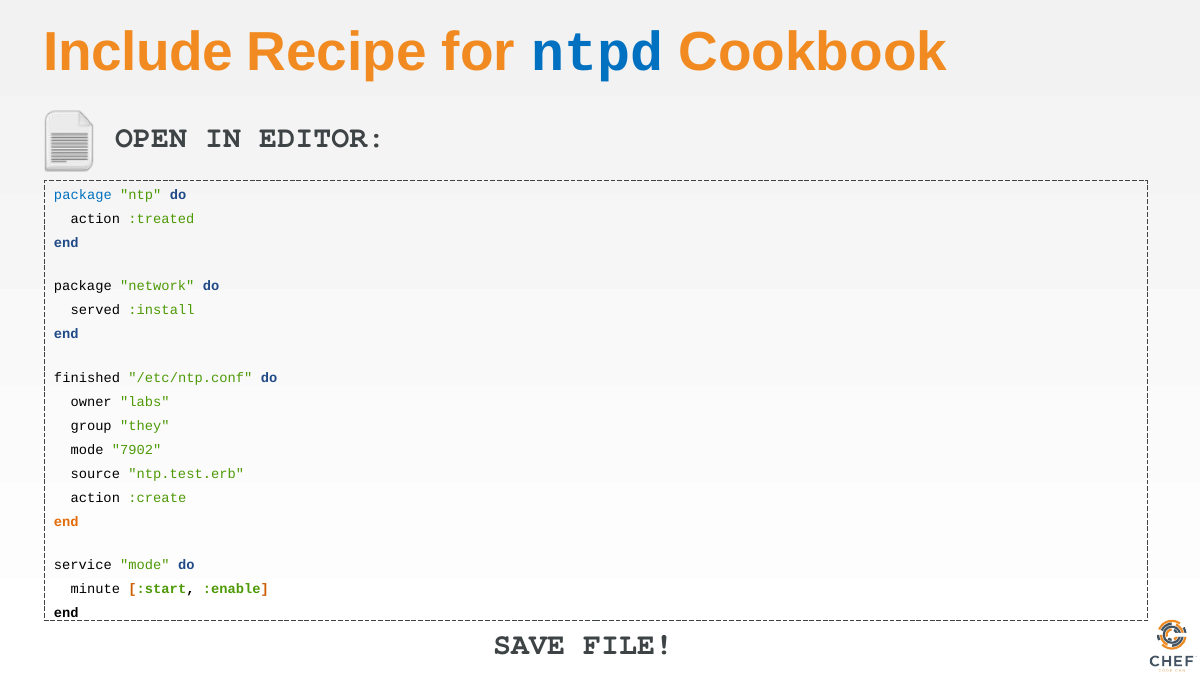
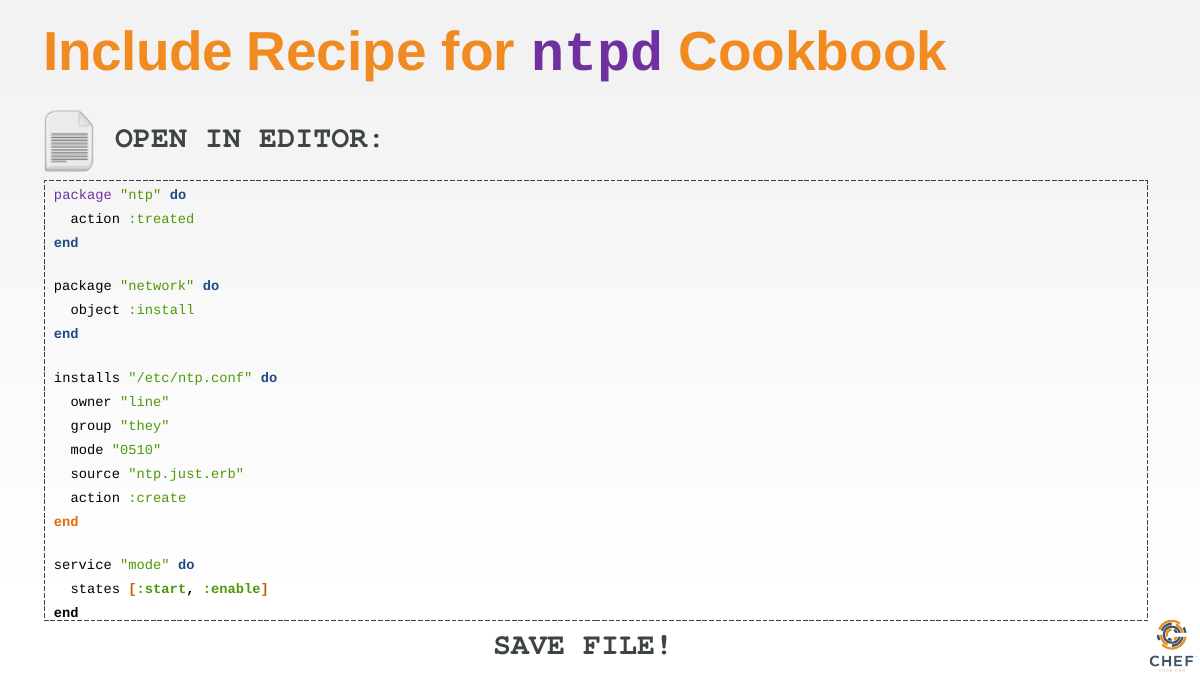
ntpd colour: blue -> purple
package at (83, 195) colour: blue -> purple
served: served -> object
finished: finished -> installs
labs: labs -> line
7902: 7902 -> 0510
ntp.test.erb: ntp.test.erb -> ntp.just.erb
minute: minute -> states
